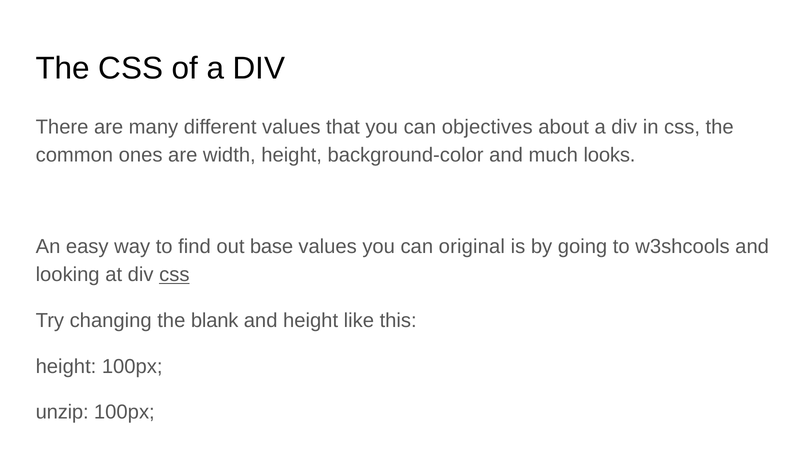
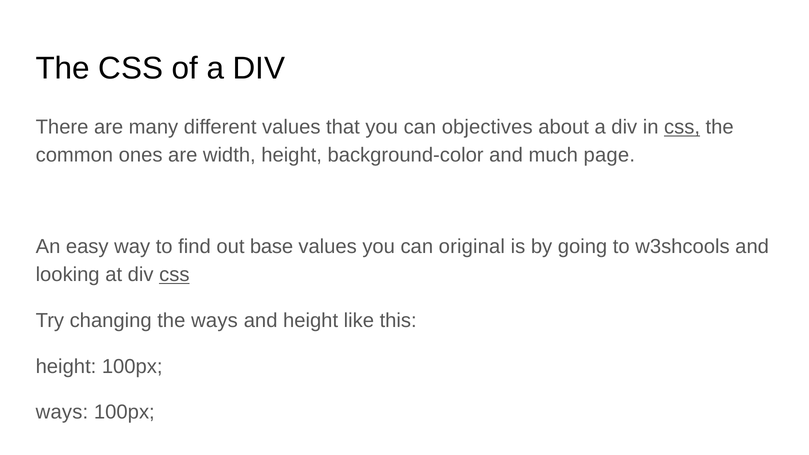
css at (682, 127) underline: none -> present
looks: looks -> page
the blank: blank -> ways
unzip at (62, 412): unzip -> ways
